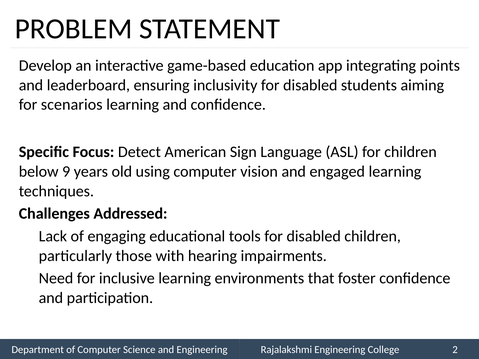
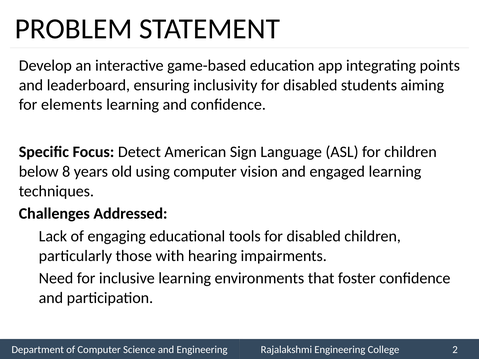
scenarios: scenarios -> elements
9: 9 -> 8
